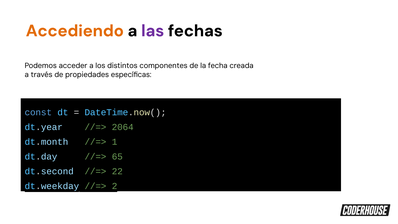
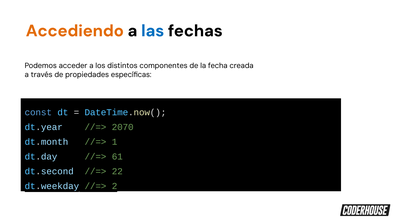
las colour: purple -> blue
2064: 2064 -> 2070
65: 65 -> 61
